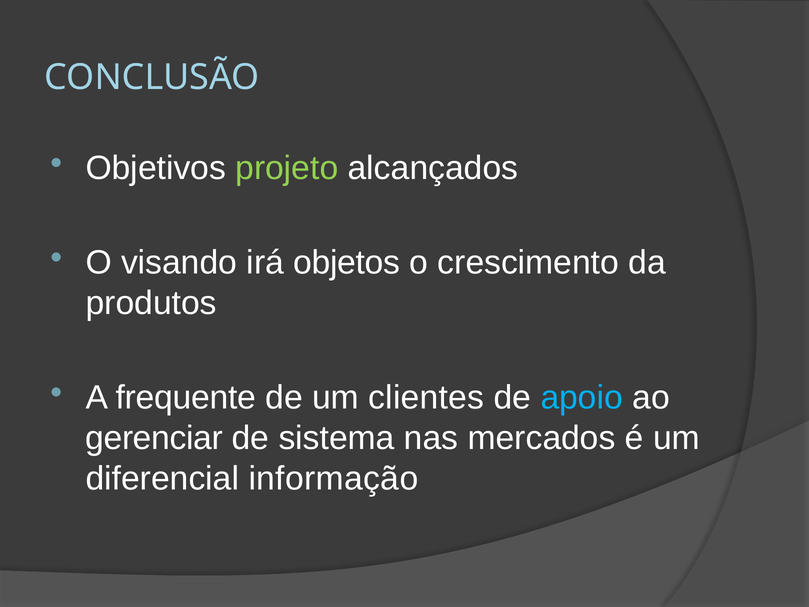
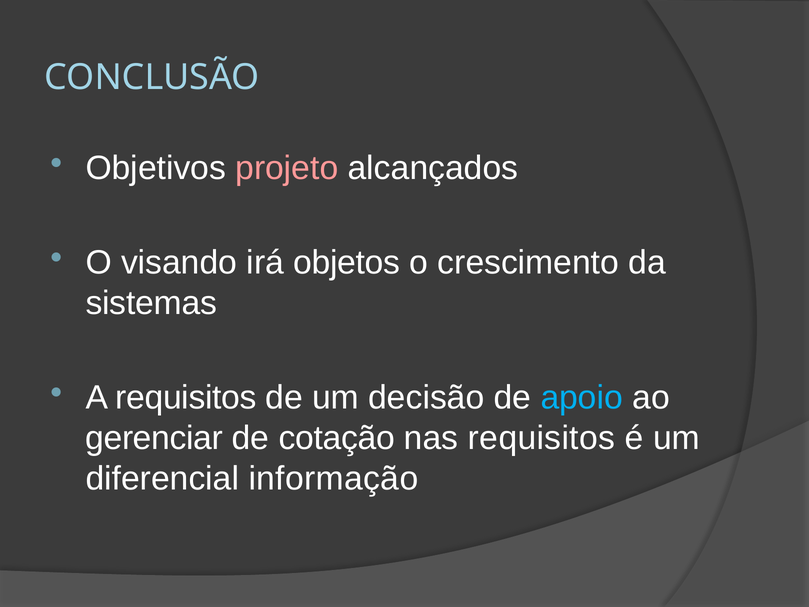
projeto colour: light green -> pink
produtos: produtos -> sistemas
A frequente: frequente -> requisitos
clientes: clientes -> decisão
sistema: sistema -> cotação
nas mercados: mercados -> requisitos
